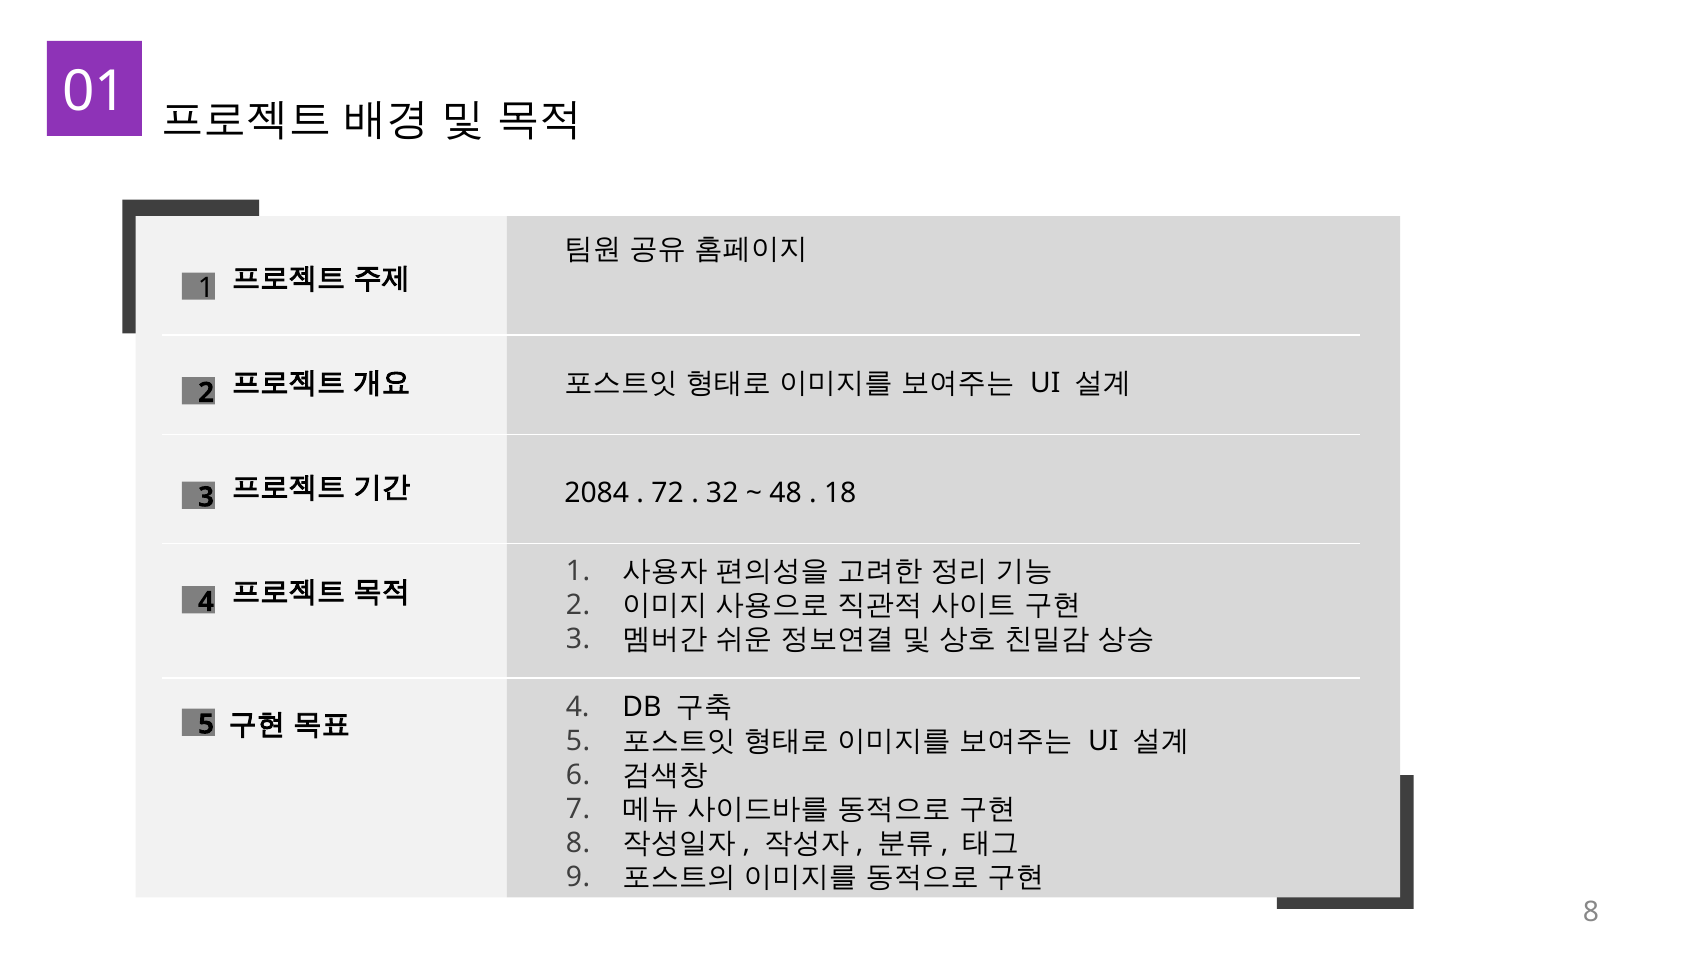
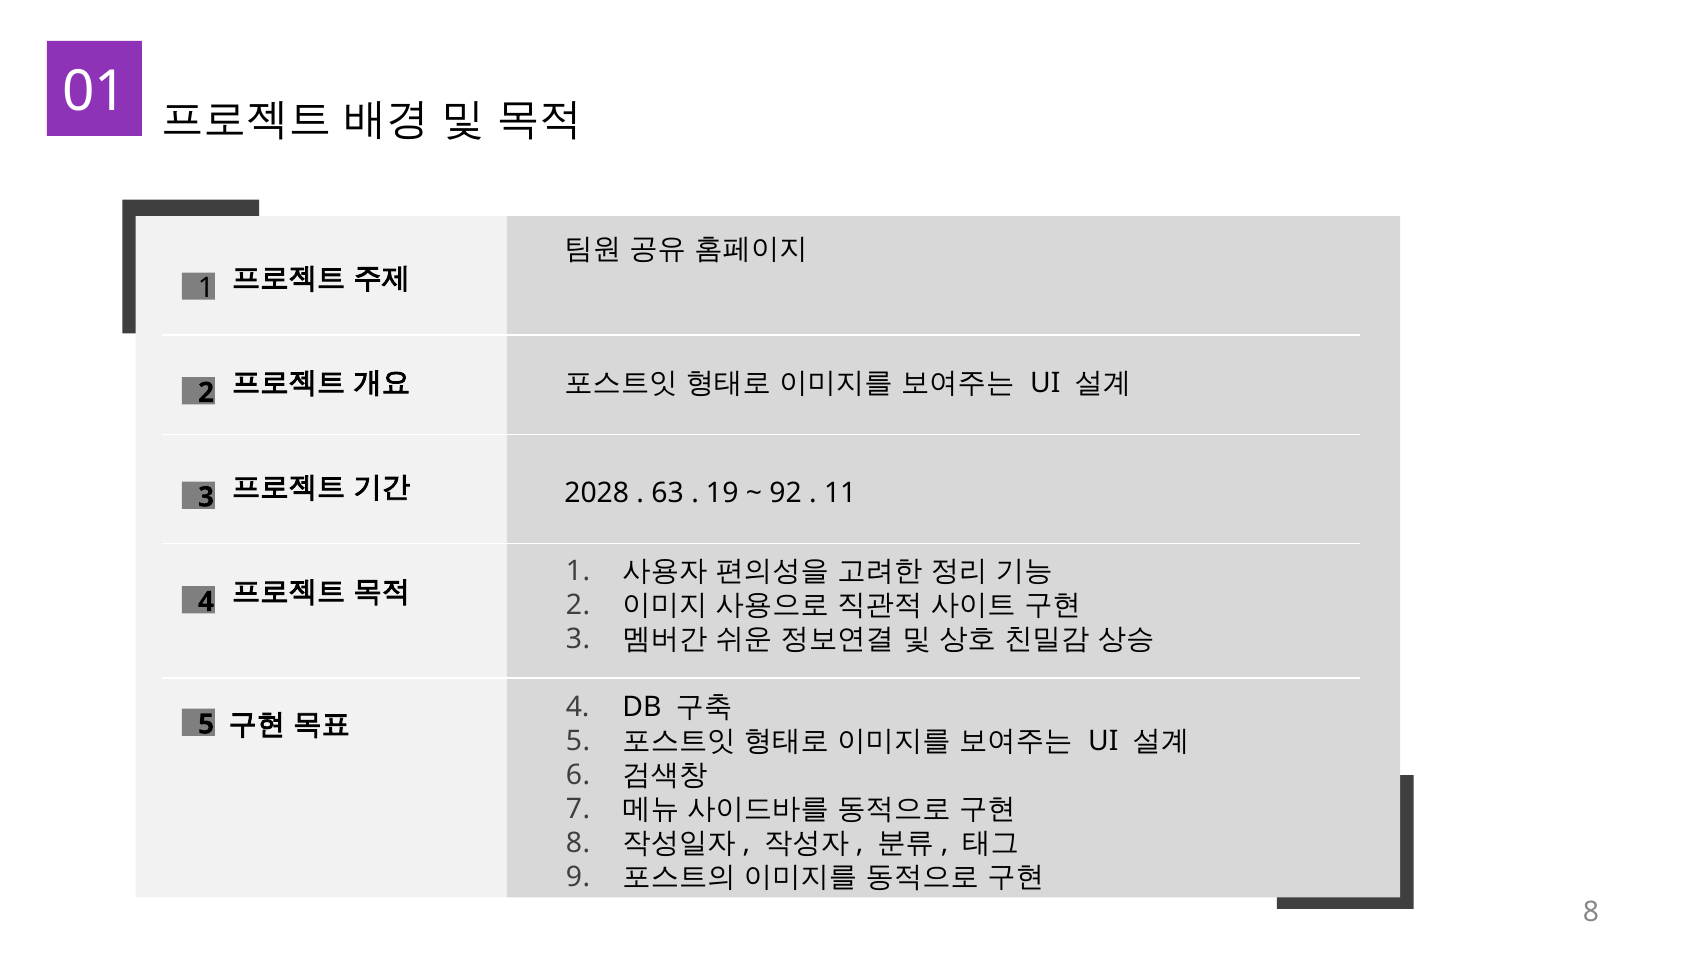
2084: 2084 -> 2028
72: 72 -> 63
32: 32 -> 19
48: 48 -> 92
18: 18 -> 11
